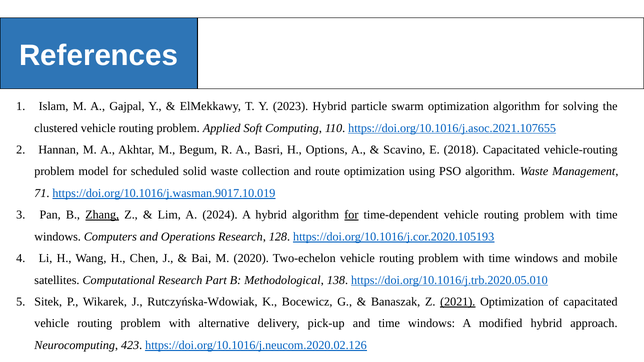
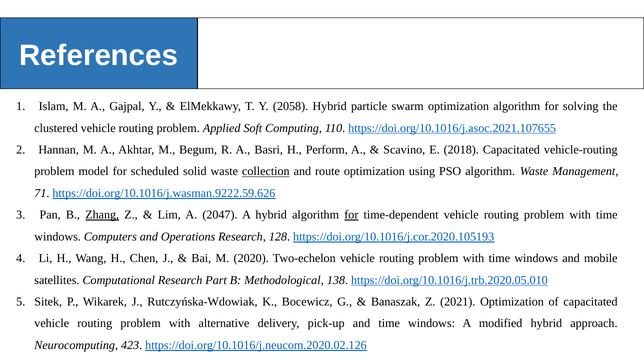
2023: 2023 -> 2058
Options: Options -> Perform
collection underline: none -> present
https://doi.org/10.1016/j.wasman.9017.10.019: https://doi.org/10.1016/j.wasman.9017.10.019 -> https://doi.org/10.1016/j.wasman.9222.59.626
2024: 2024 -> 2047
2021 underline: present -> none
